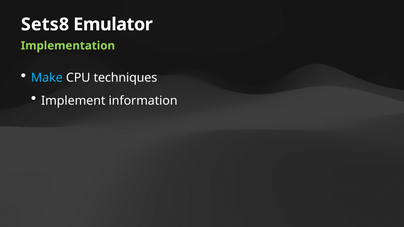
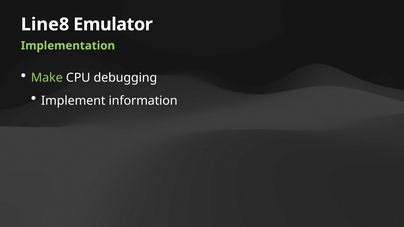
Sets8: Sets8 -> Line8
Make colour: light blue -> light green
techniques: techniques -> debugging
